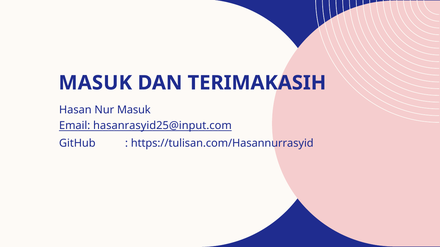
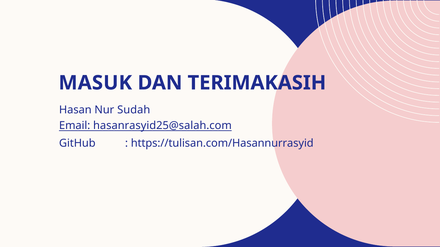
Nur Masuk: Masuk -> Sudah
hasanrasyid25@input.com: hasanrasyid25@input.com -> hasanrasyid25@salah.com
